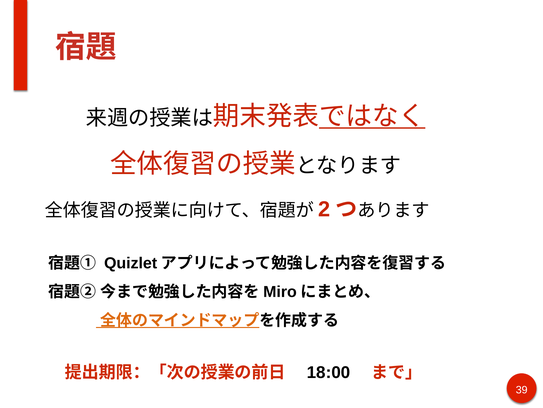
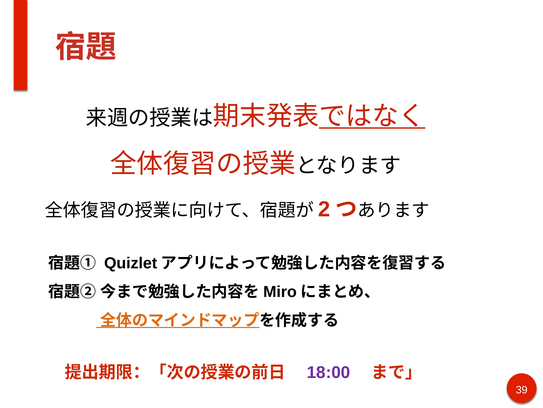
18:00 colour: black -> purple
